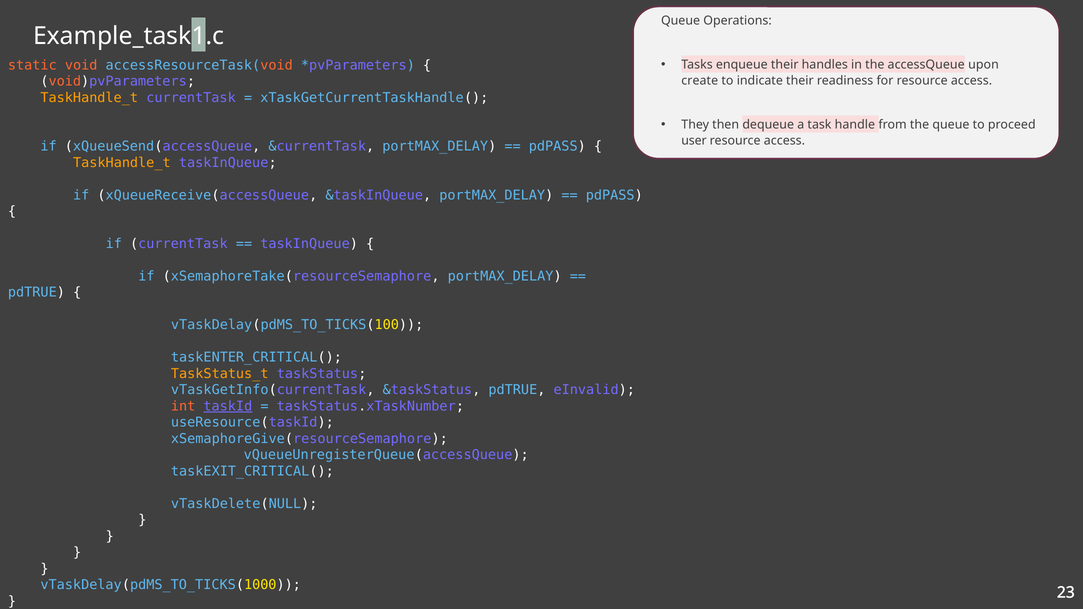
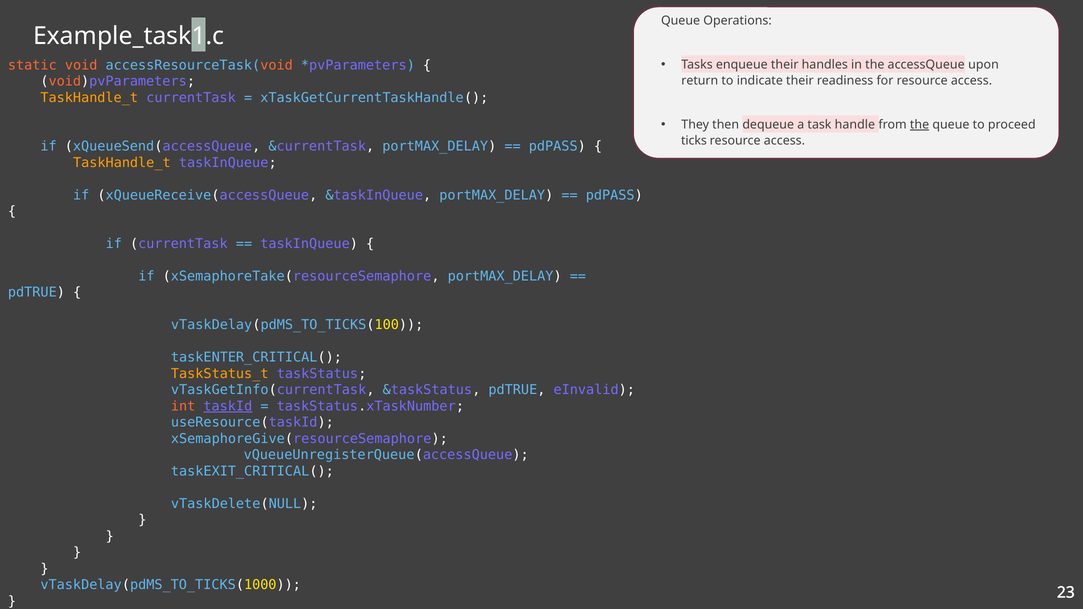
create: create -> return
the at (920, 125) underline: none -> present
user: user -> ticks
